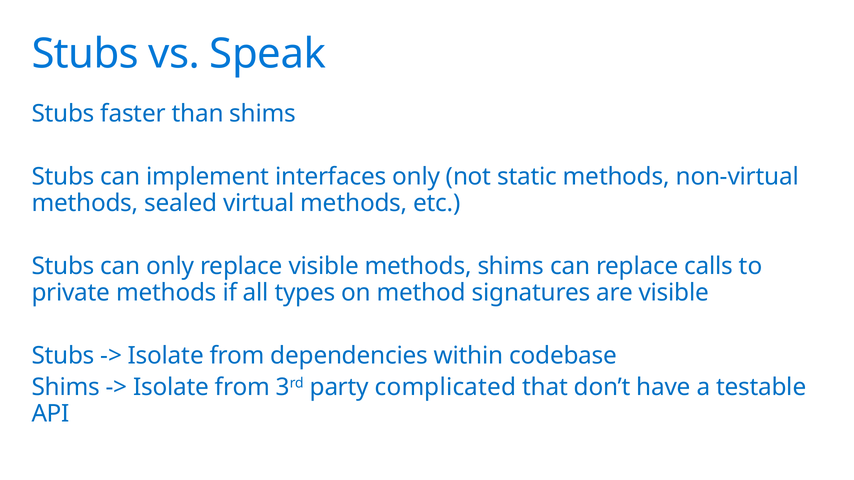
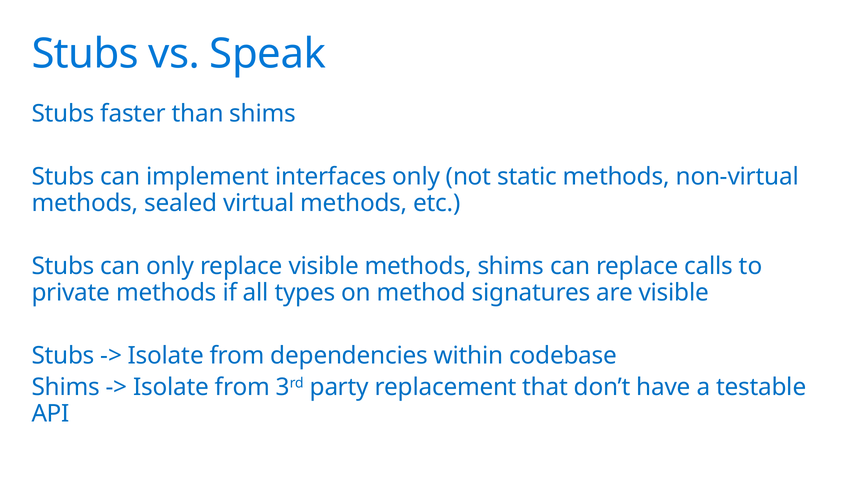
complicated: complicated -> replacement
